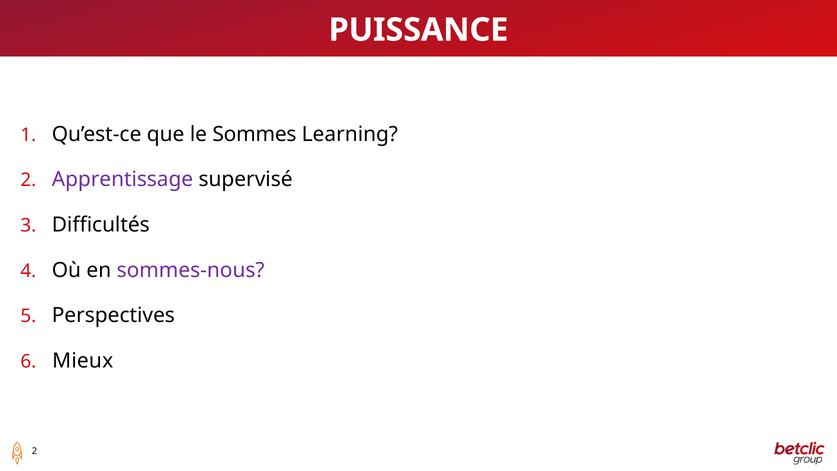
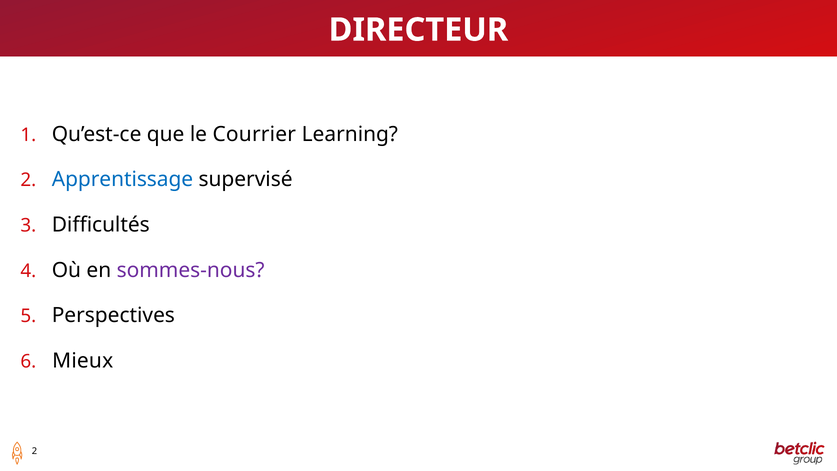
PUISSANCE: PUISSANCE -> DIRECTEUR
Sommes: Sommes -> Courrier
Apprentissage colour: purple -> blue
